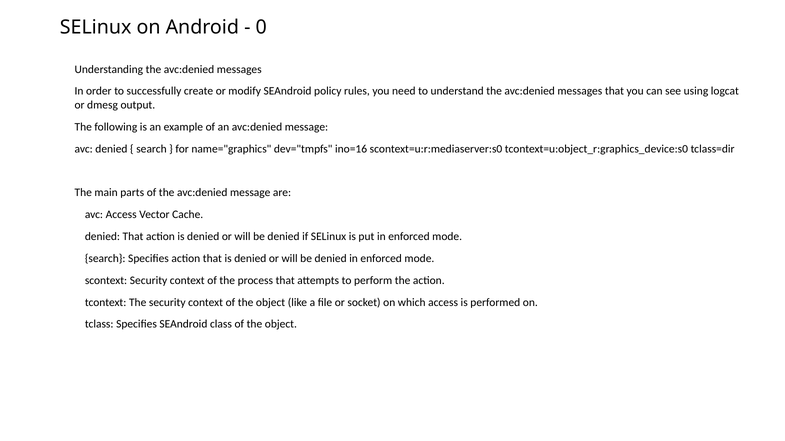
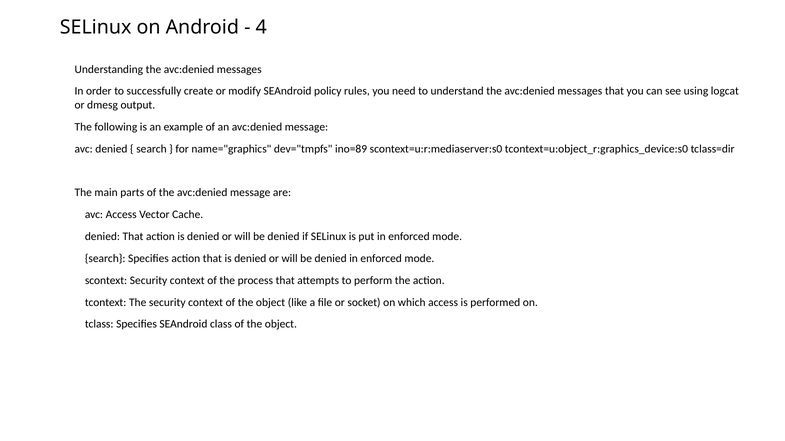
0: 0 -> 4
ino=16: ino=16 -> ino=89
